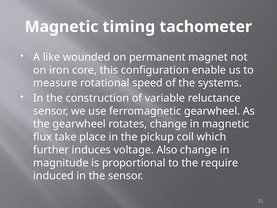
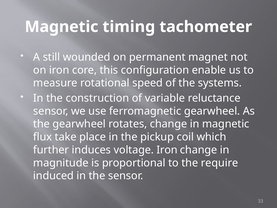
like: like -> still
voltage Also: Also -> Iron
